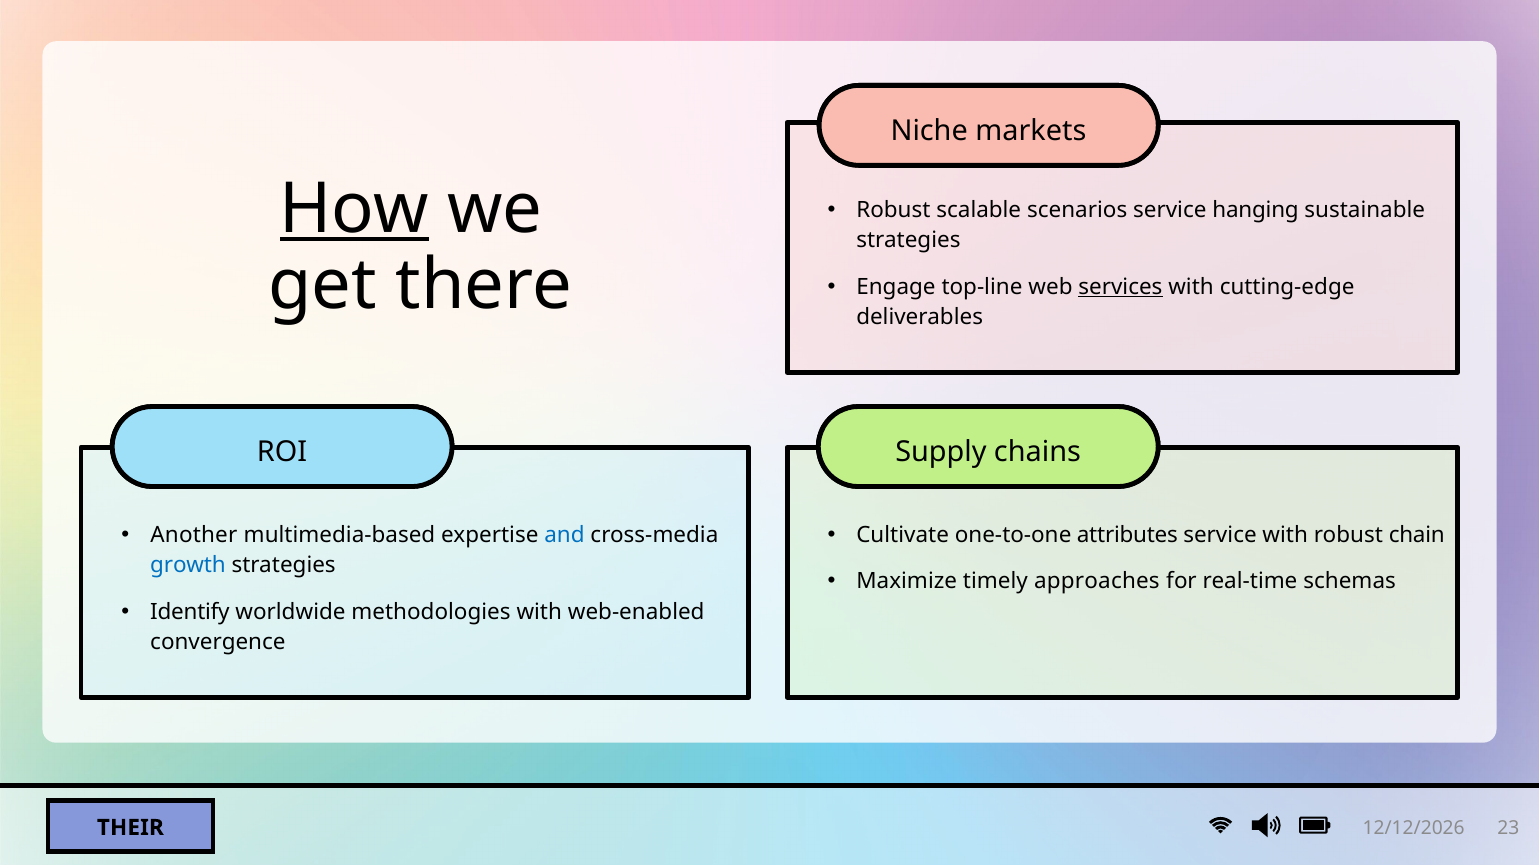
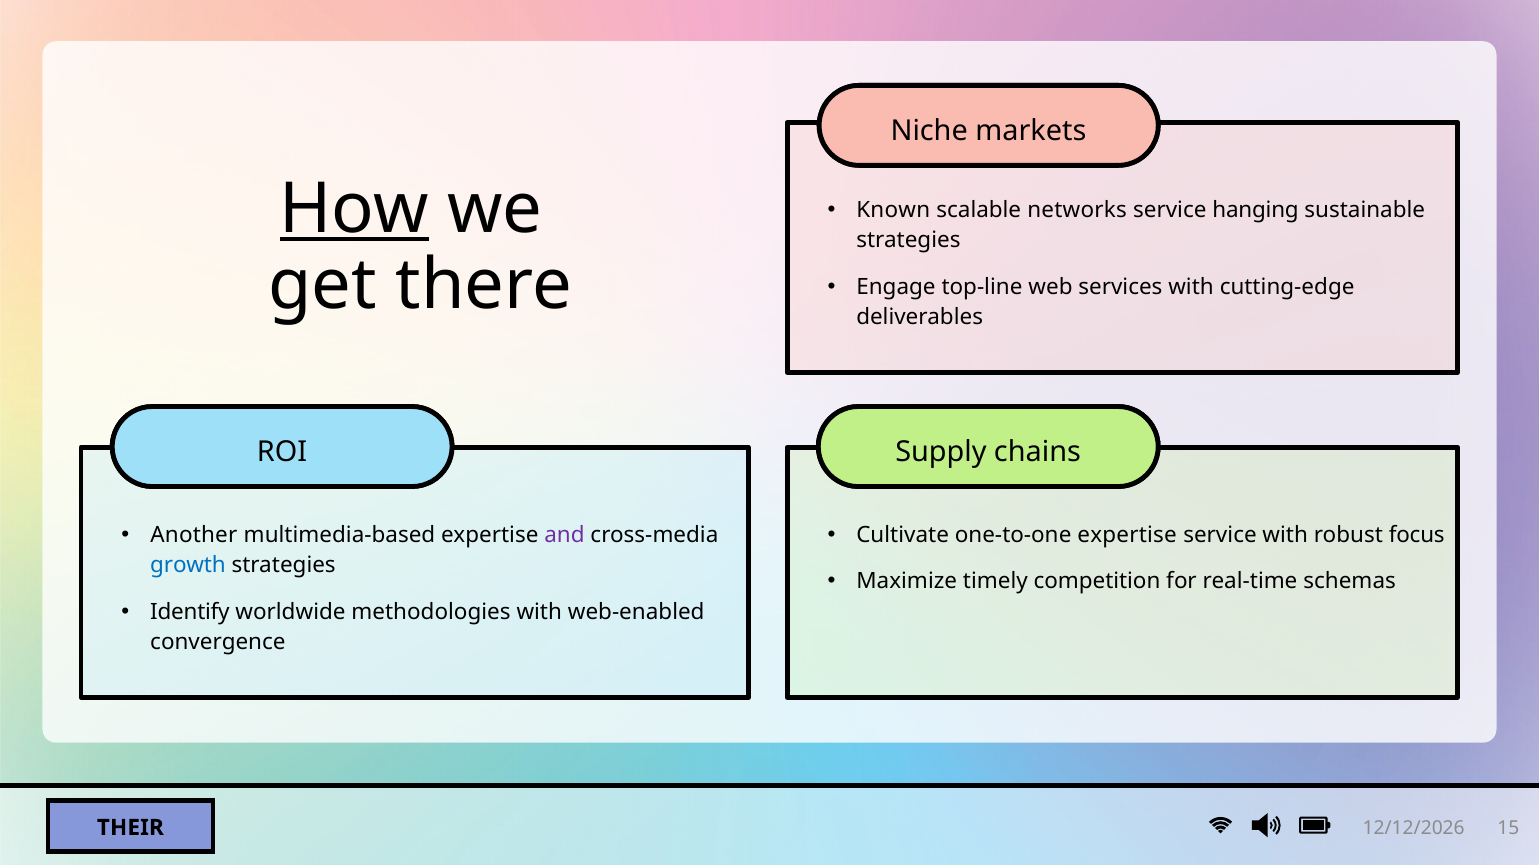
Robust at (893, 210): Robust -> Known
scenarios: scenarios -> networks
services underline: present -> none
and colour: blue -> purple
one-to-one attributes: attributes -> expertise
chain: chain -> focus
approaches: approaches -> competition
23: 23 -> 15
